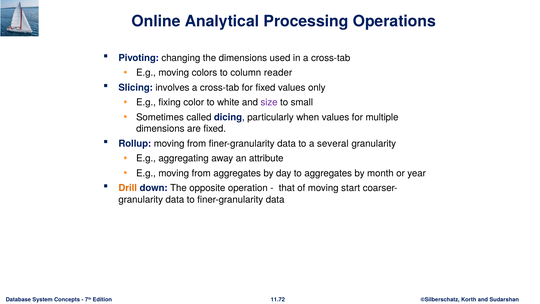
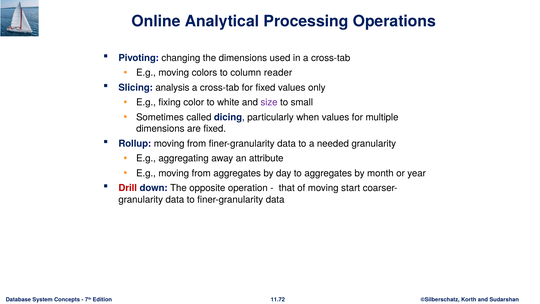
involves: involves -> analysis
several: several -> needed
Drill colour: orange -> red
